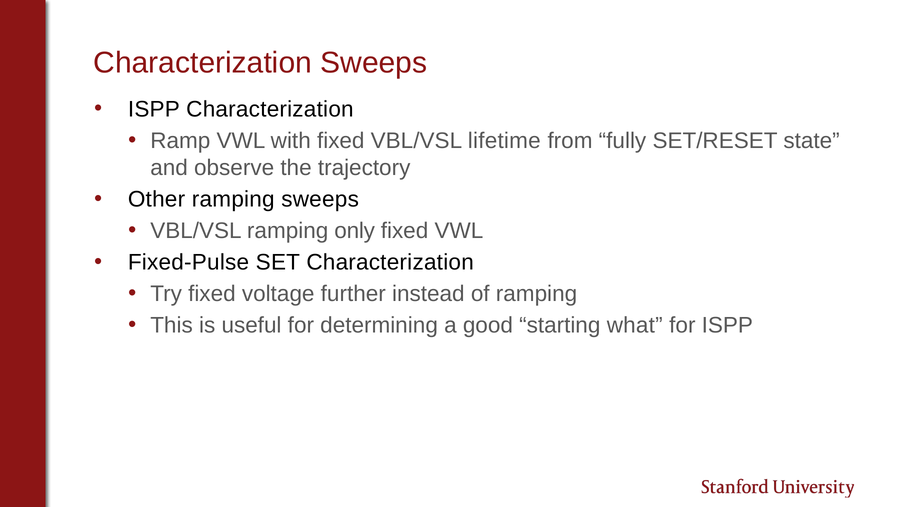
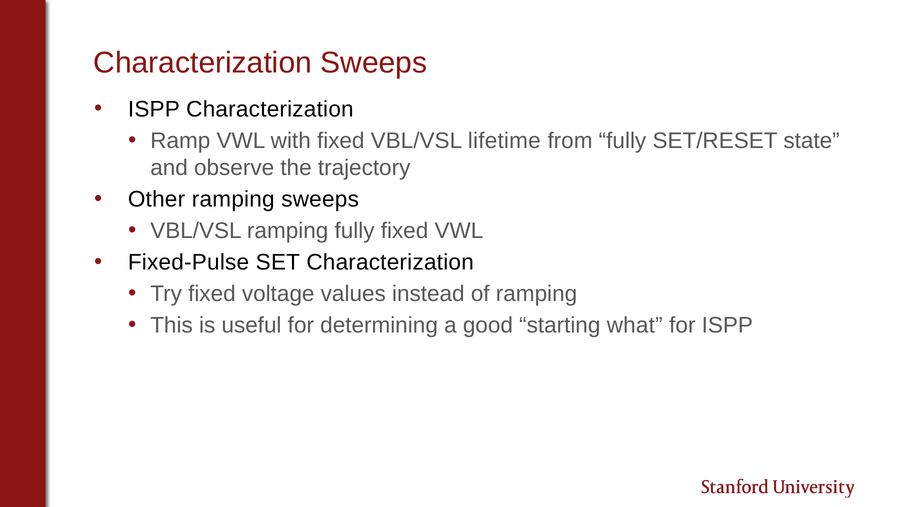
ramping only: only -> fully
further: further -> values
